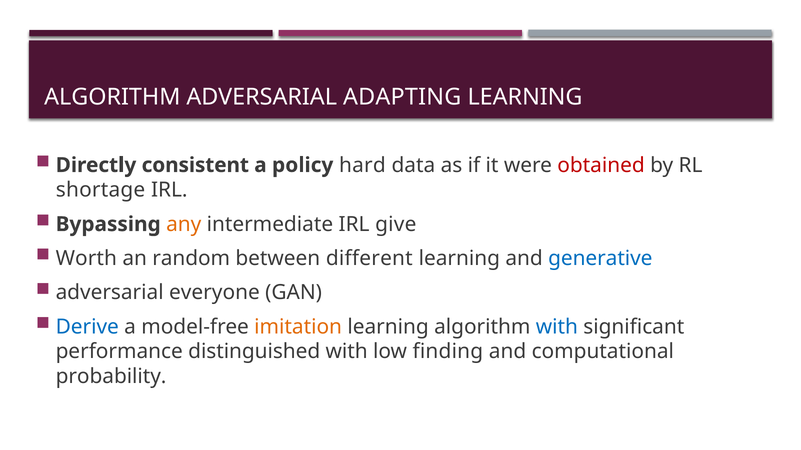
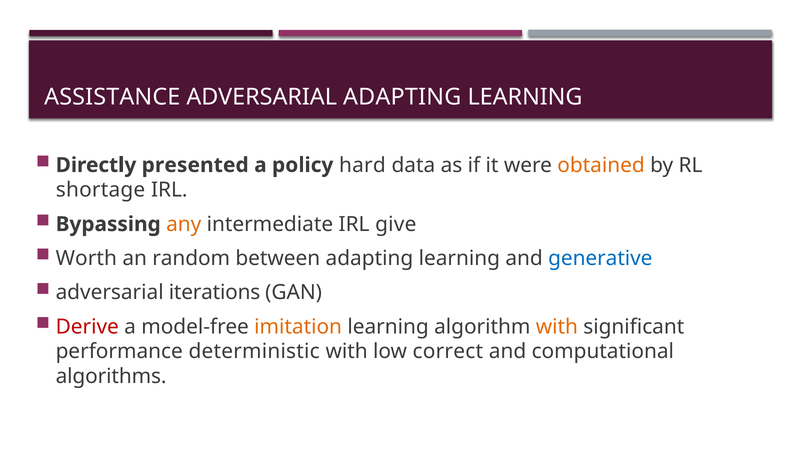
ALGORITHM at (112, 97): ALGORITHM -> ASSISTANCE
consistent: consistent -> presented
obtained colour: red -> orange
between different: different -> adapting
everyone: everyone -> iterations
Derive colour: blue -> red
with at (557, 327) colour: blue -> orange
distinguished: distinguished -> deterministic
finding: finding -> correct
probability: probability -> algorithms
